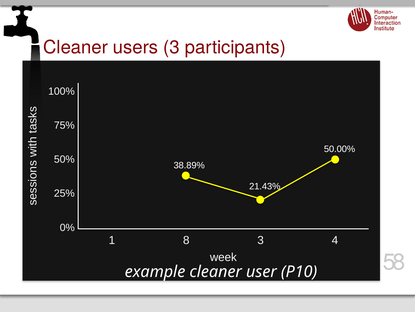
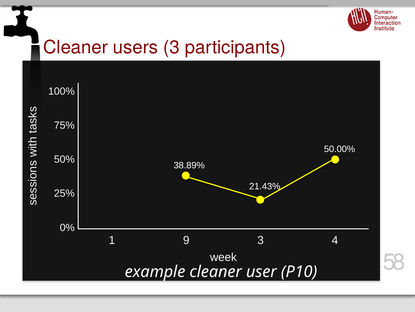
8: 8 -> 9
